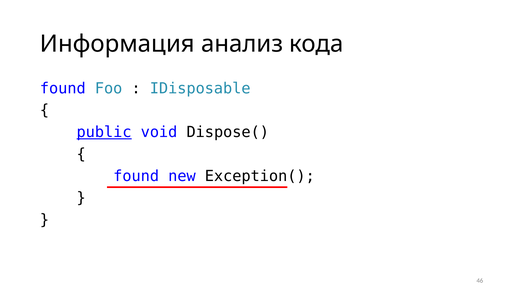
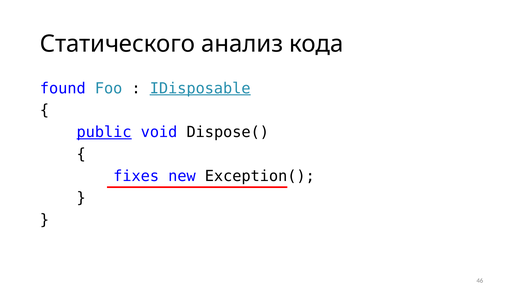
Информация: Информация -> Статического
IDisposable underline: none -> present
found at (136, 176): found -> fixes
